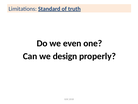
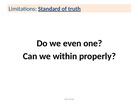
design: design -> within
